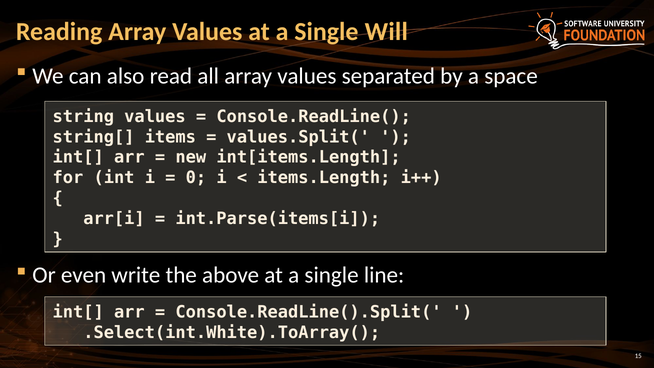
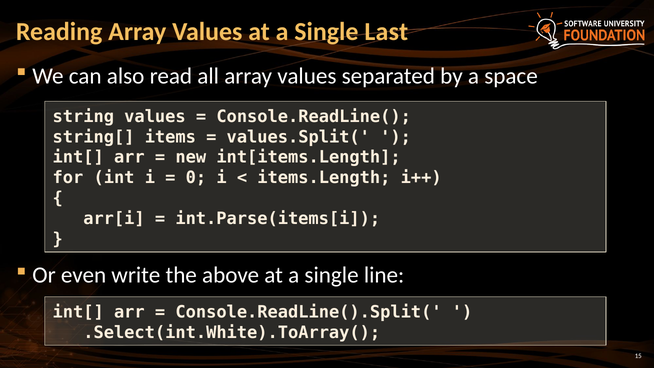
Will: Will -> Last
